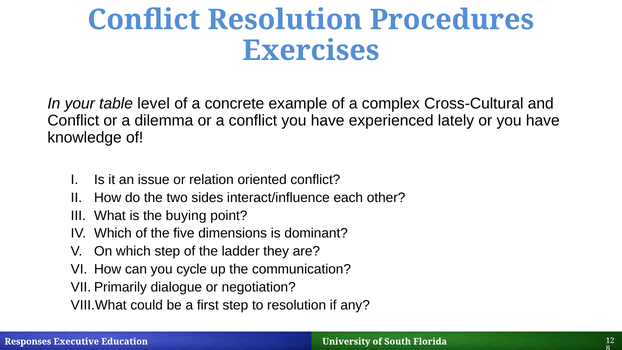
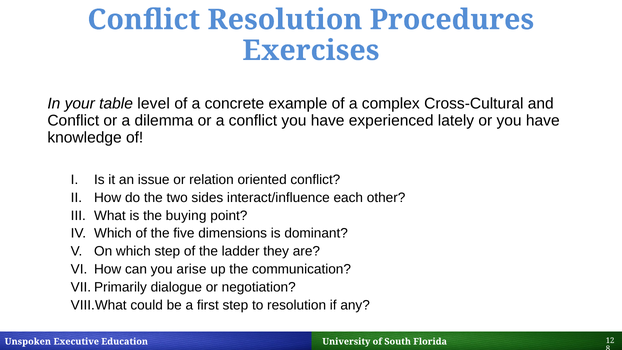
cycle: cycle -> arise
Responses: Responses -> Unspoken
